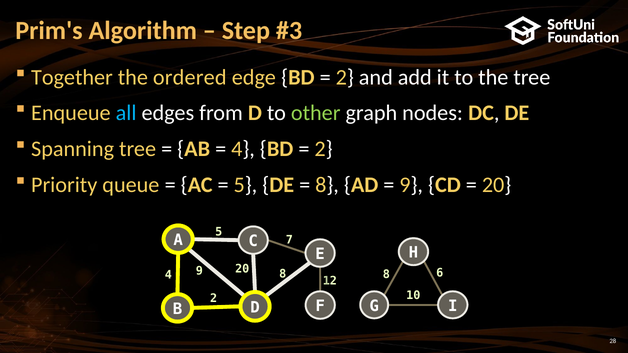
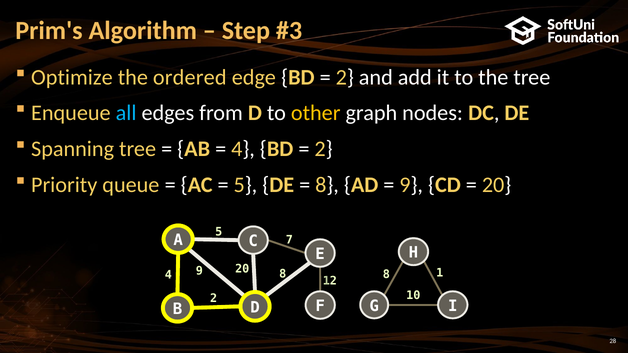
Together: Together -> Optimize
other colour: light green -> yellow
6: 6 -> 1
